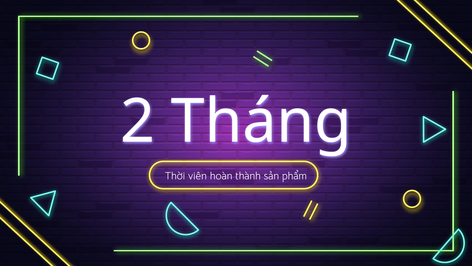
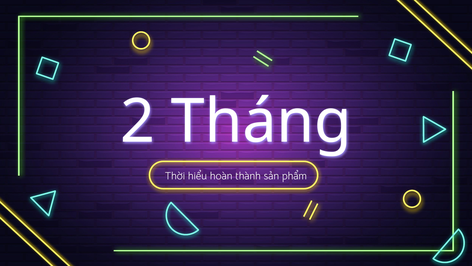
viên: viên -> hiểu
